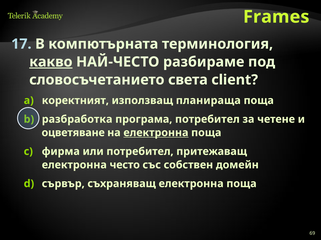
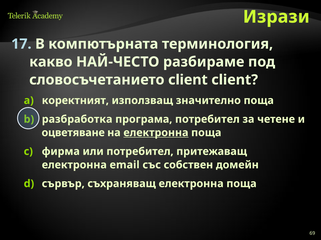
Frames: Frames -> Изрази
какво underline: present -> none
словосъчетанието света: света -> client
планираща: планираща -> значително
често: често -> email
